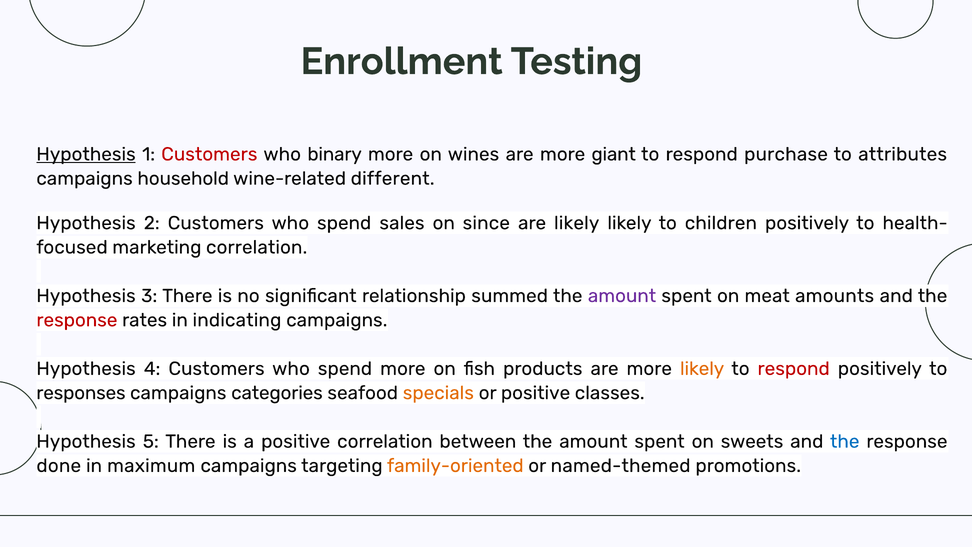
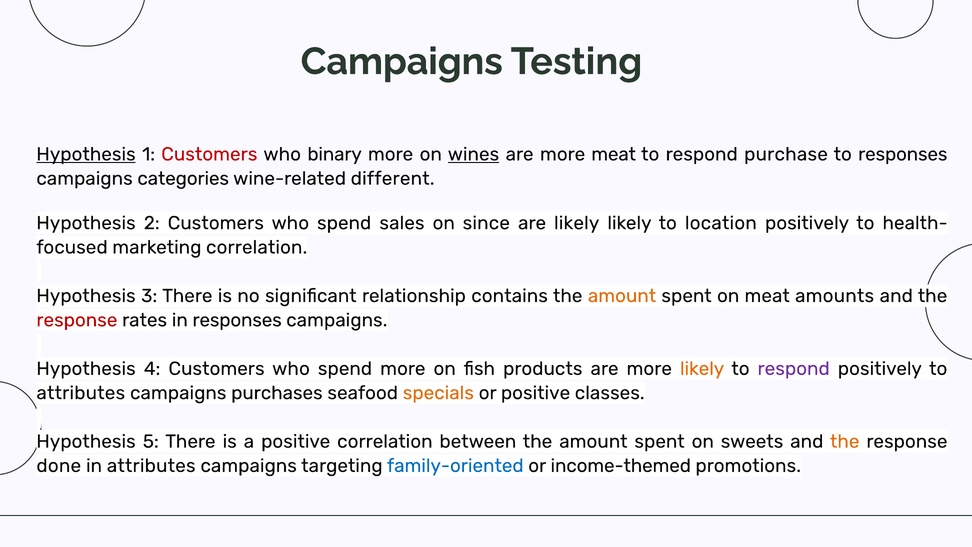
Enrollment at (402, 62): Enrollment -> Campaigns
wines underline: none -> present
more giant: giant -> meat
to attributes: attributes -> responses
household: household -> categories
children: children -> location
summed: summed -> contains
amount at (622, 296) colour: purple -> orange
in indicating: indicating -> responses
respond at (794, 368) colour: red -> purple
responses at (81, 393): responses -> attributes
categories: categories -> purchases
the at (845, 441) colour: blue -> orange
in maximum: maximum -> attributes
family-oriented colour: orange -> blue
named-themed: named-themed -> income-themed
